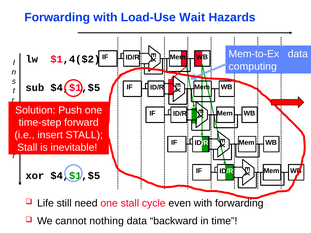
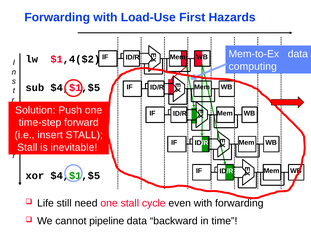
Wait: Wait -> First
nothing: nothing -> pipeline
